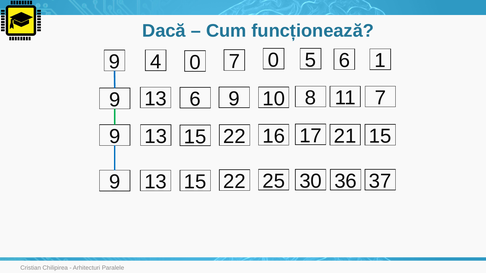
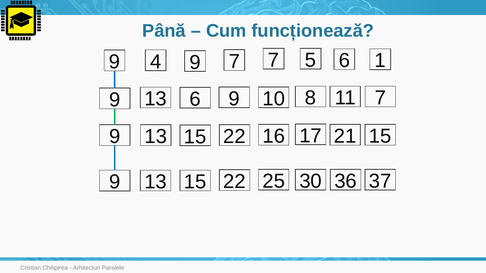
Dacă: Dacă -> Până
4 0: 0 -> 9
7 0: 0 -> 7
